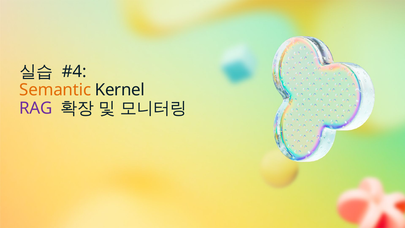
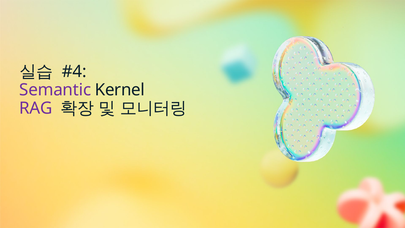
Semantic colour: orange -> purple
